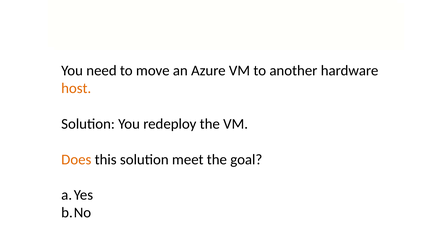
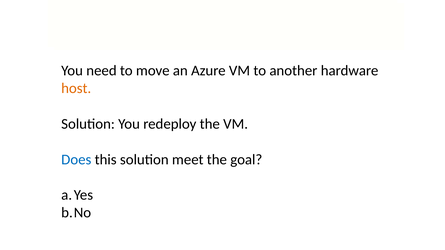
Does colour: orange -> blue
